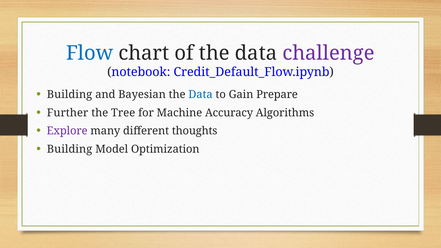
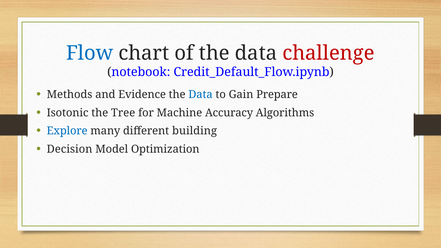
challenge colour: purple -> red
Building at (70, 95): Building -> Methods
Bayesian: Bayesian -> Evidence
Further: Further -> Isotonic
Explore colour: purple -> blue
thoughts: thoughts -> building
Building at (70, 149): Building -> Decision
